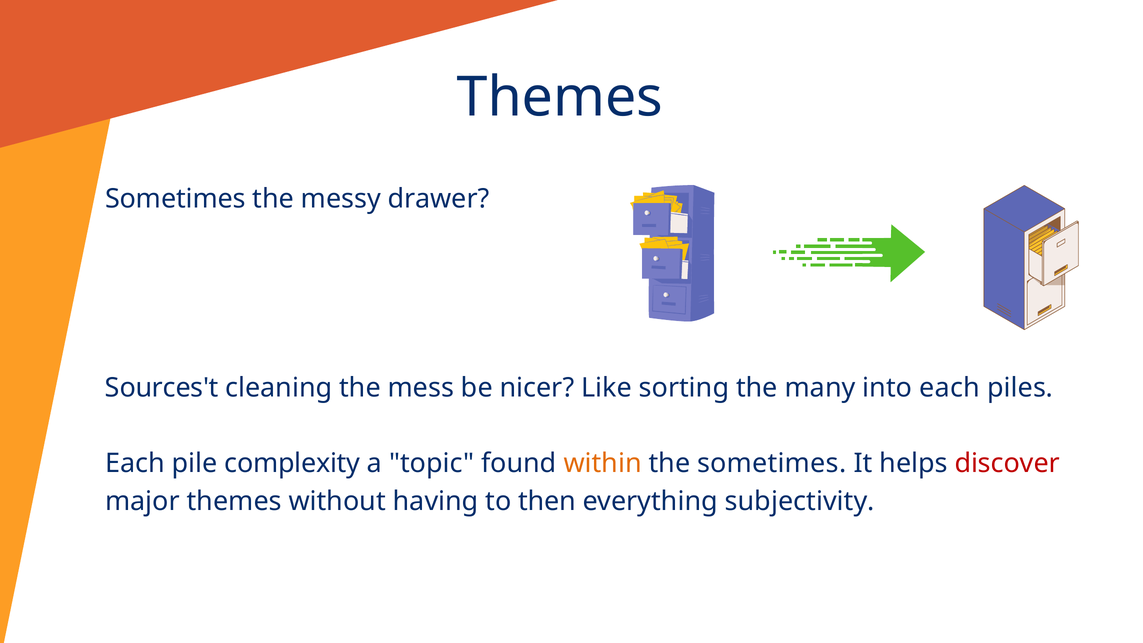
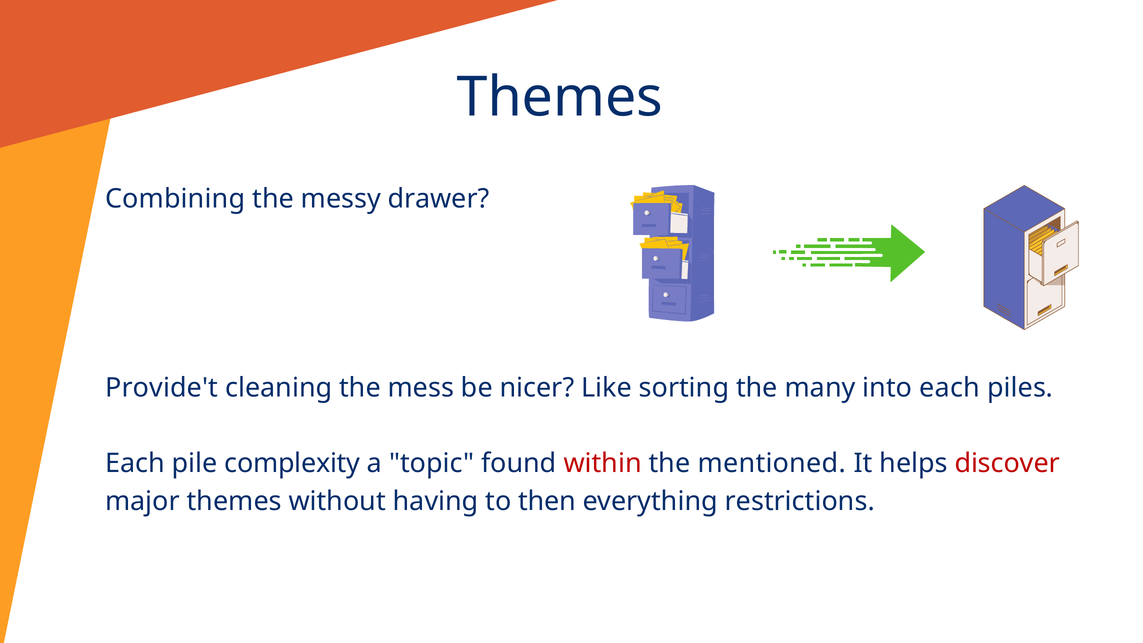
Sometimes at (175, 199): Sometimes -> Combining
Sources't: Sources't -> Provide't
within colour: orange -> red
the sometimes: sometimes -> mentioned
subjectivity: subjectivity -> restrictions
